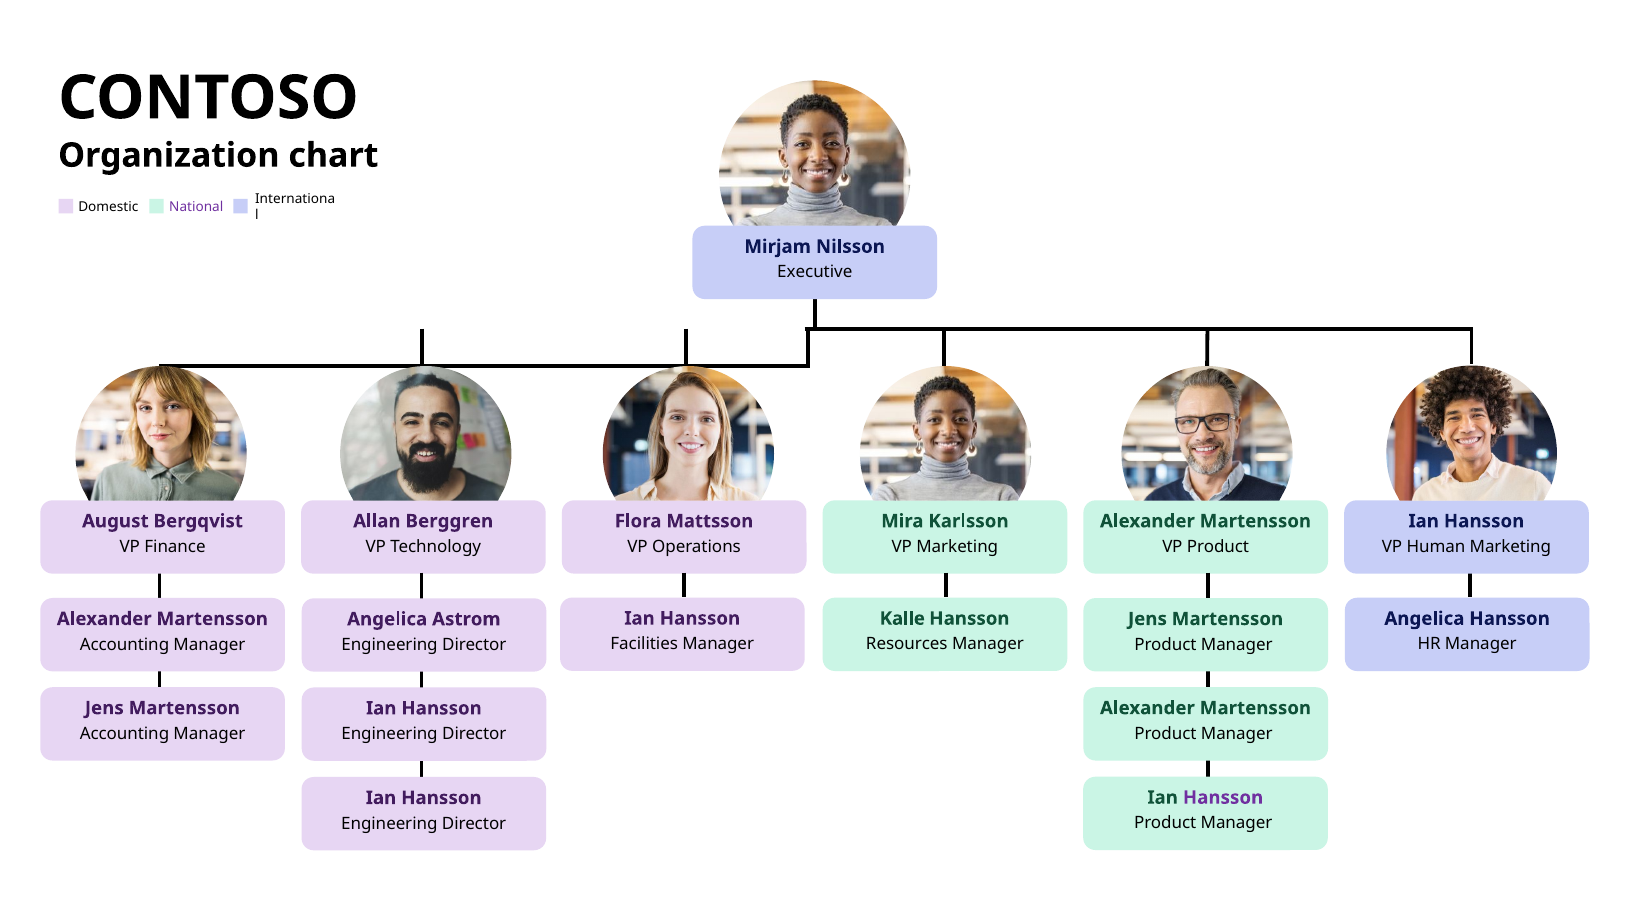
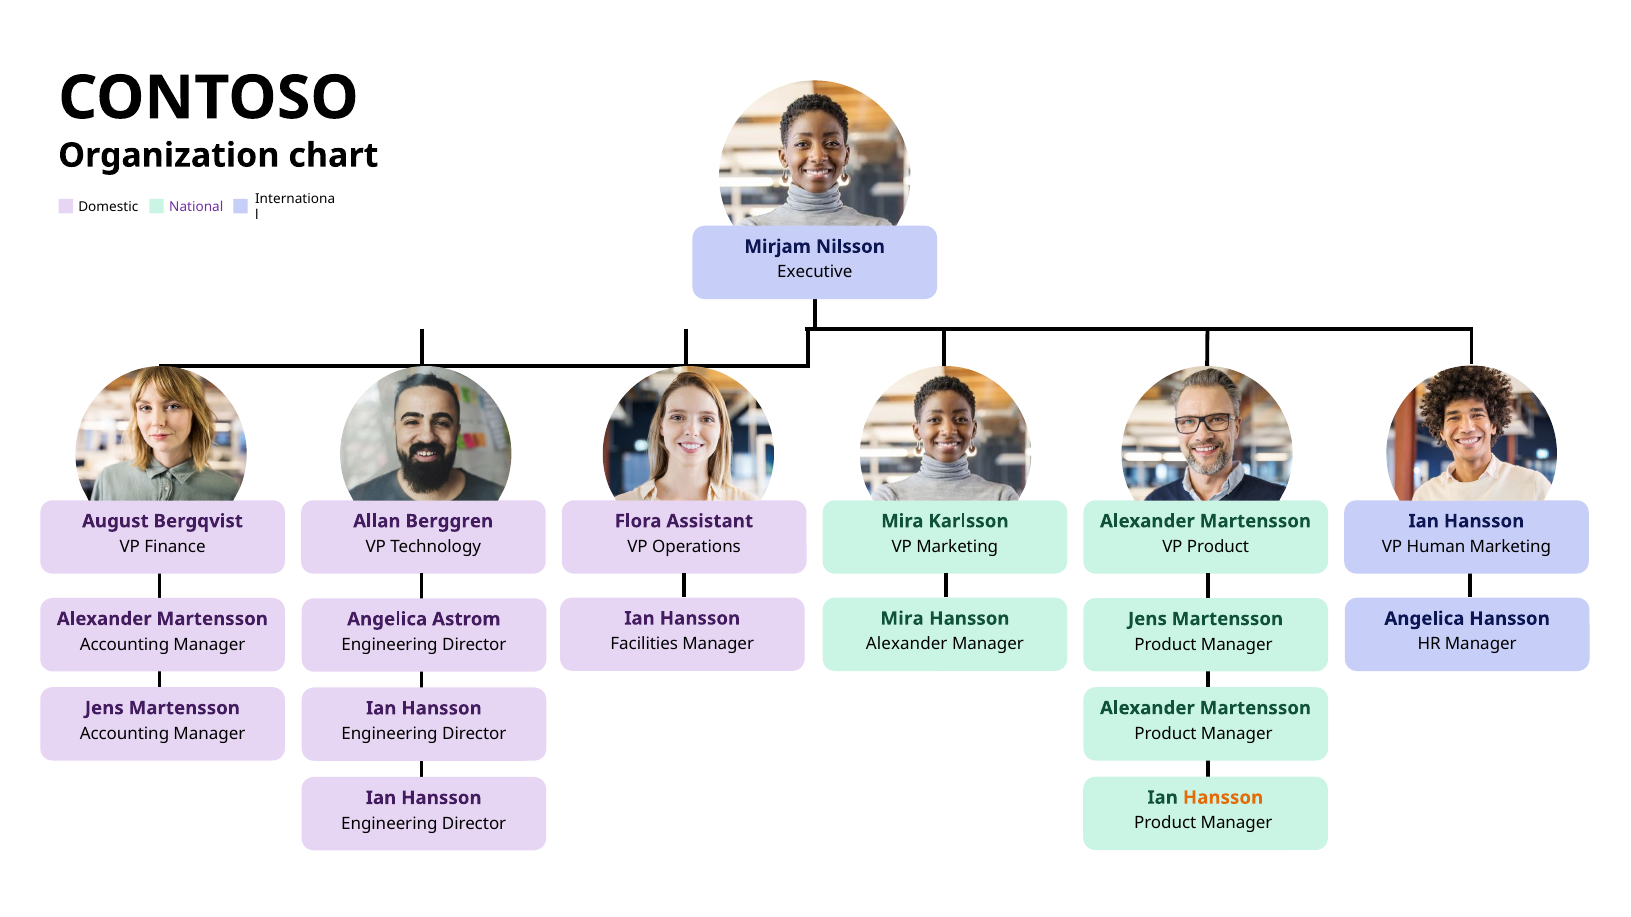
Mattsson: Mattsson -> Assistant
Kalle at (902, 619): Kalle -> Mira
Resources at (907, 645): Resources -> Alexander
Hansson at (1223, 798) colour: purple -> orange
